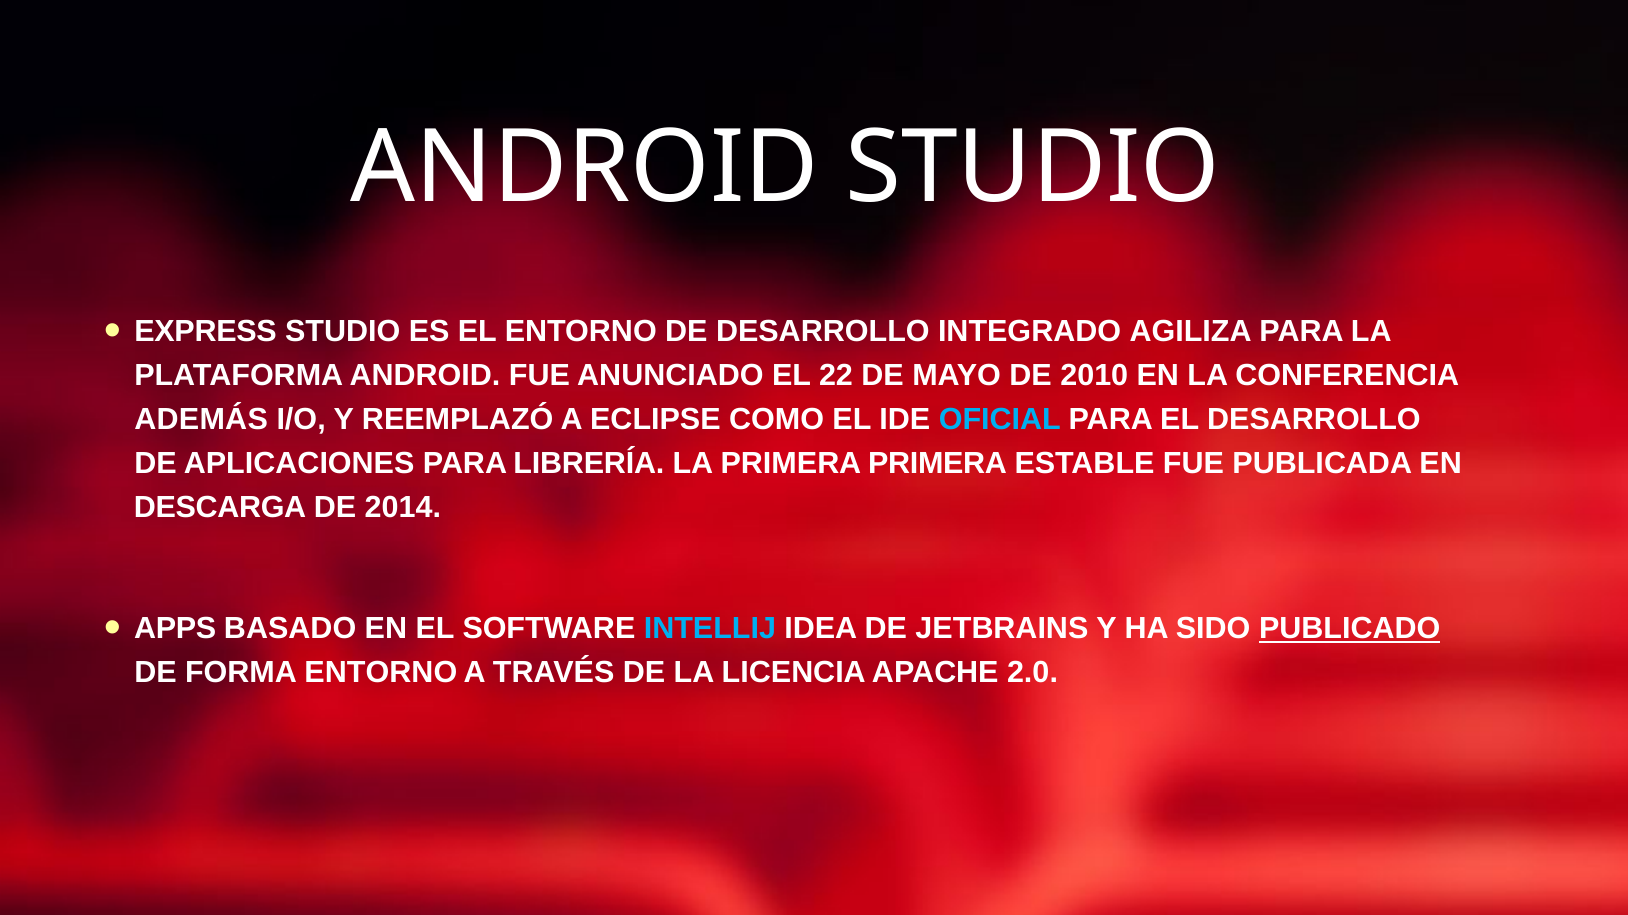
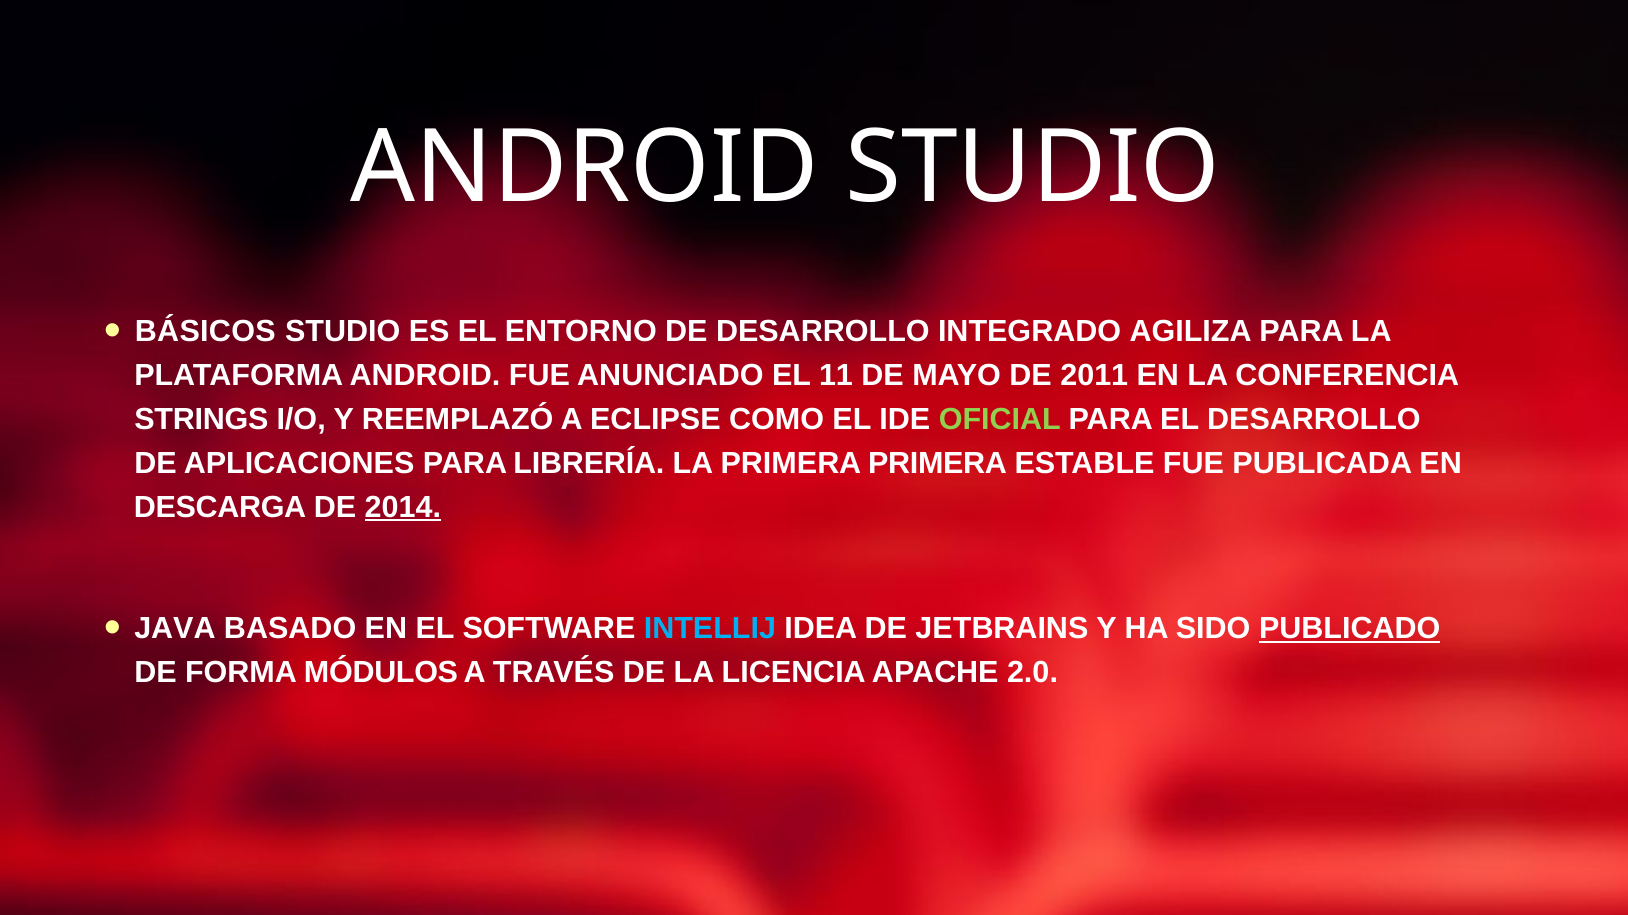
EXPRESS: EXPRESS -> BÁSICOS
22: 22 -> 11
2010: 2010 -> 2011
ADEMÁS: ADEMÁS -> STRINGS
OFICIAL colour: light blue -> light green
2014 underline: none -> present
APPS: APPS -> JAVA
FORMA ENTORNO: ENTORNO -> MÓDULOS
